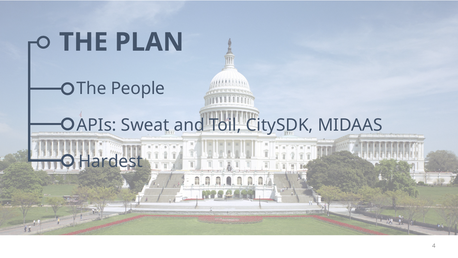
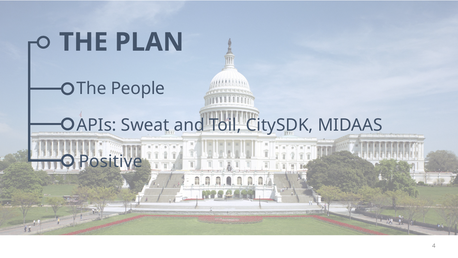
Hardest: Hardest -> Positive
